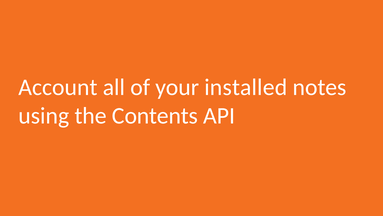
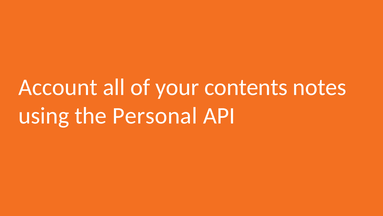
installed: installed -> contents
Contents: Contents -> Personal
